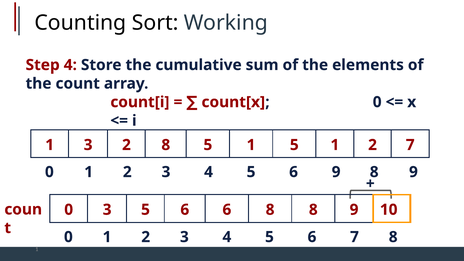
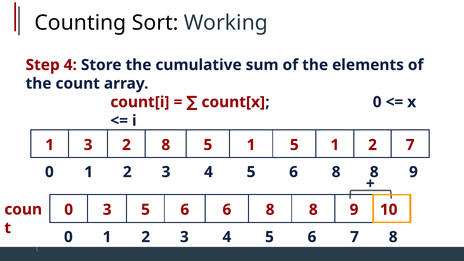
5 6 9: 9 -> 8
